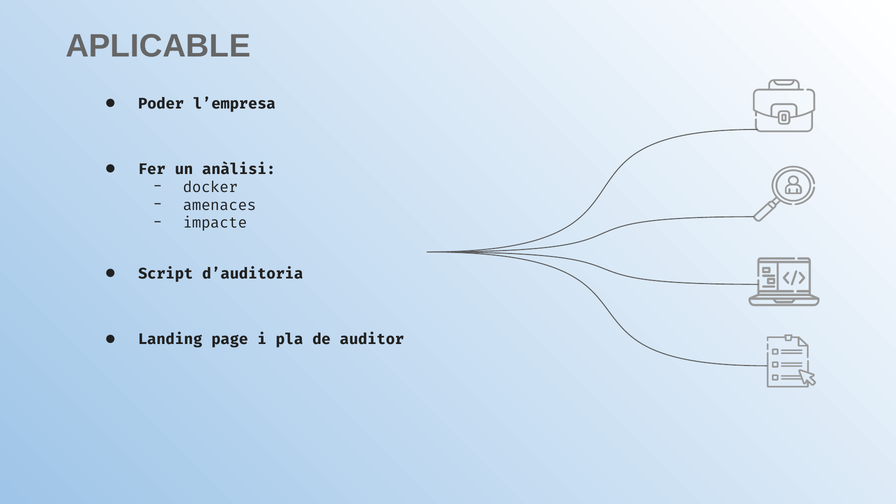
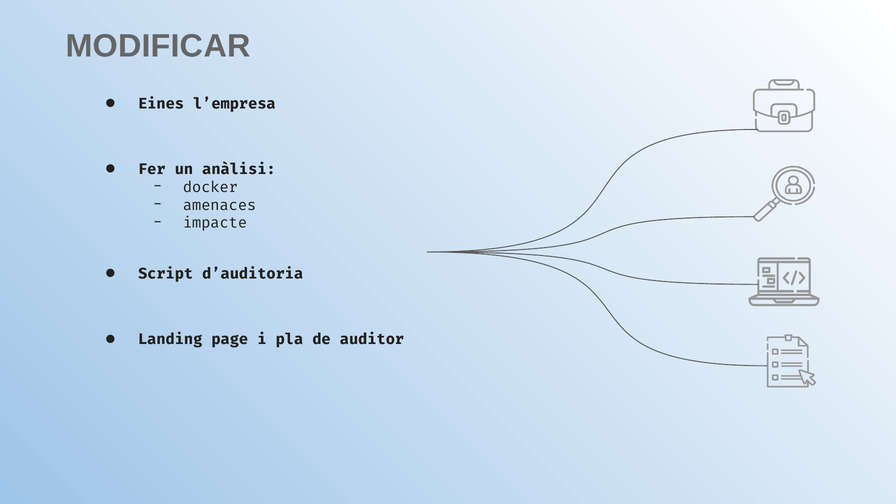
APLICABLE: APLICABLE -> MODIFICAR
Poder: Poder -> Eines
